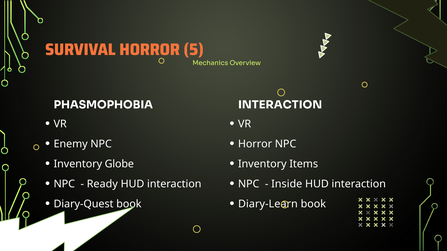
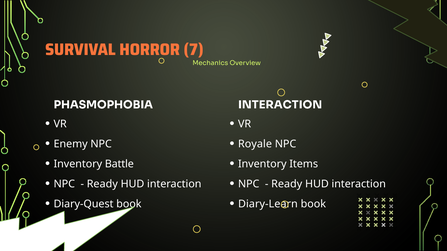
5: 5 -> 7
Horror at (255, 144): Horror -> Royale
Globe: Globe -> Battle
Inside at (287, 184): Inside -> Ready
